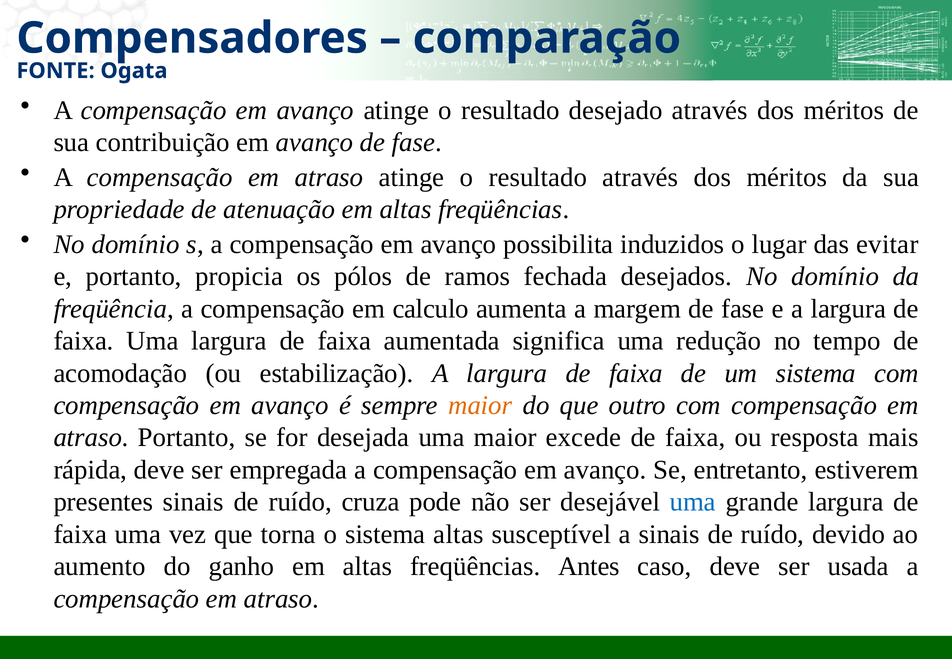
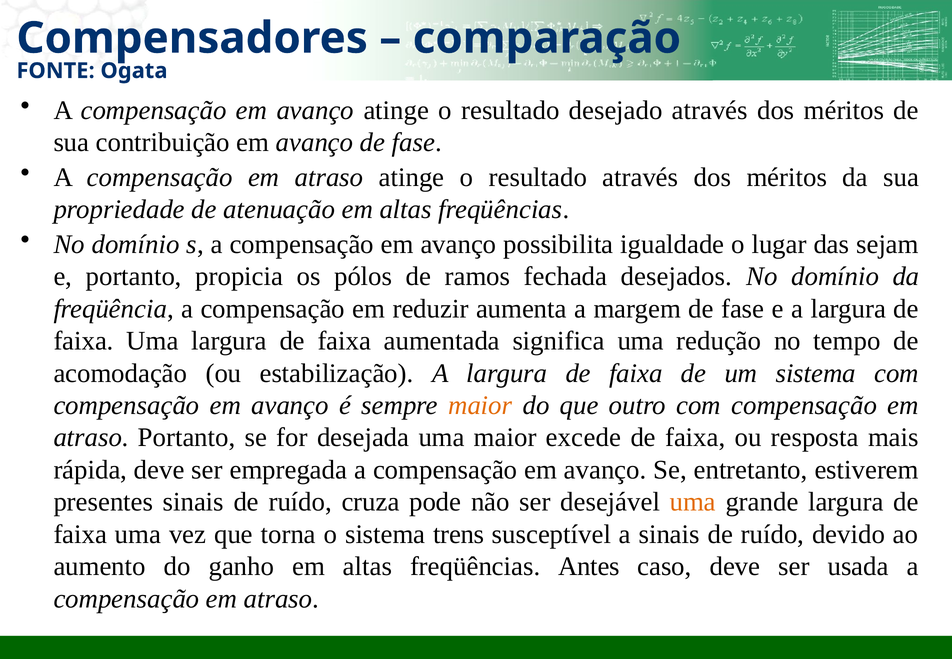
induzidos: induzidos -> igualdade
evitar: evitar -> sejam
calculo: calculo -> reduzir
uma at (693, 502) colour: blue -> orange
sistema altas: altas -> trens
